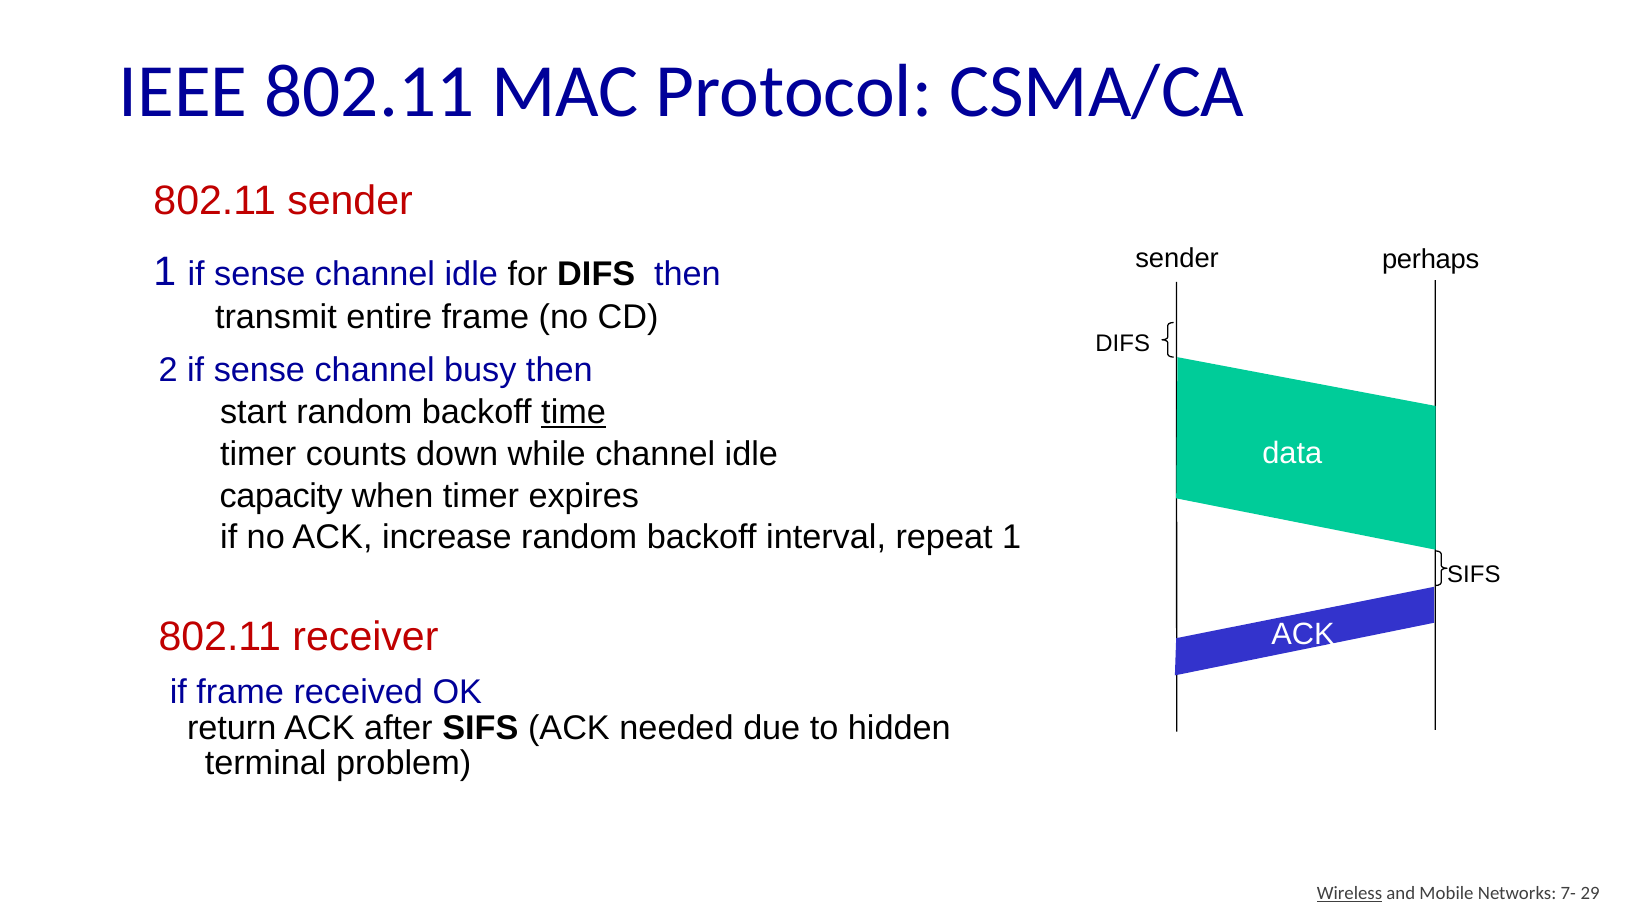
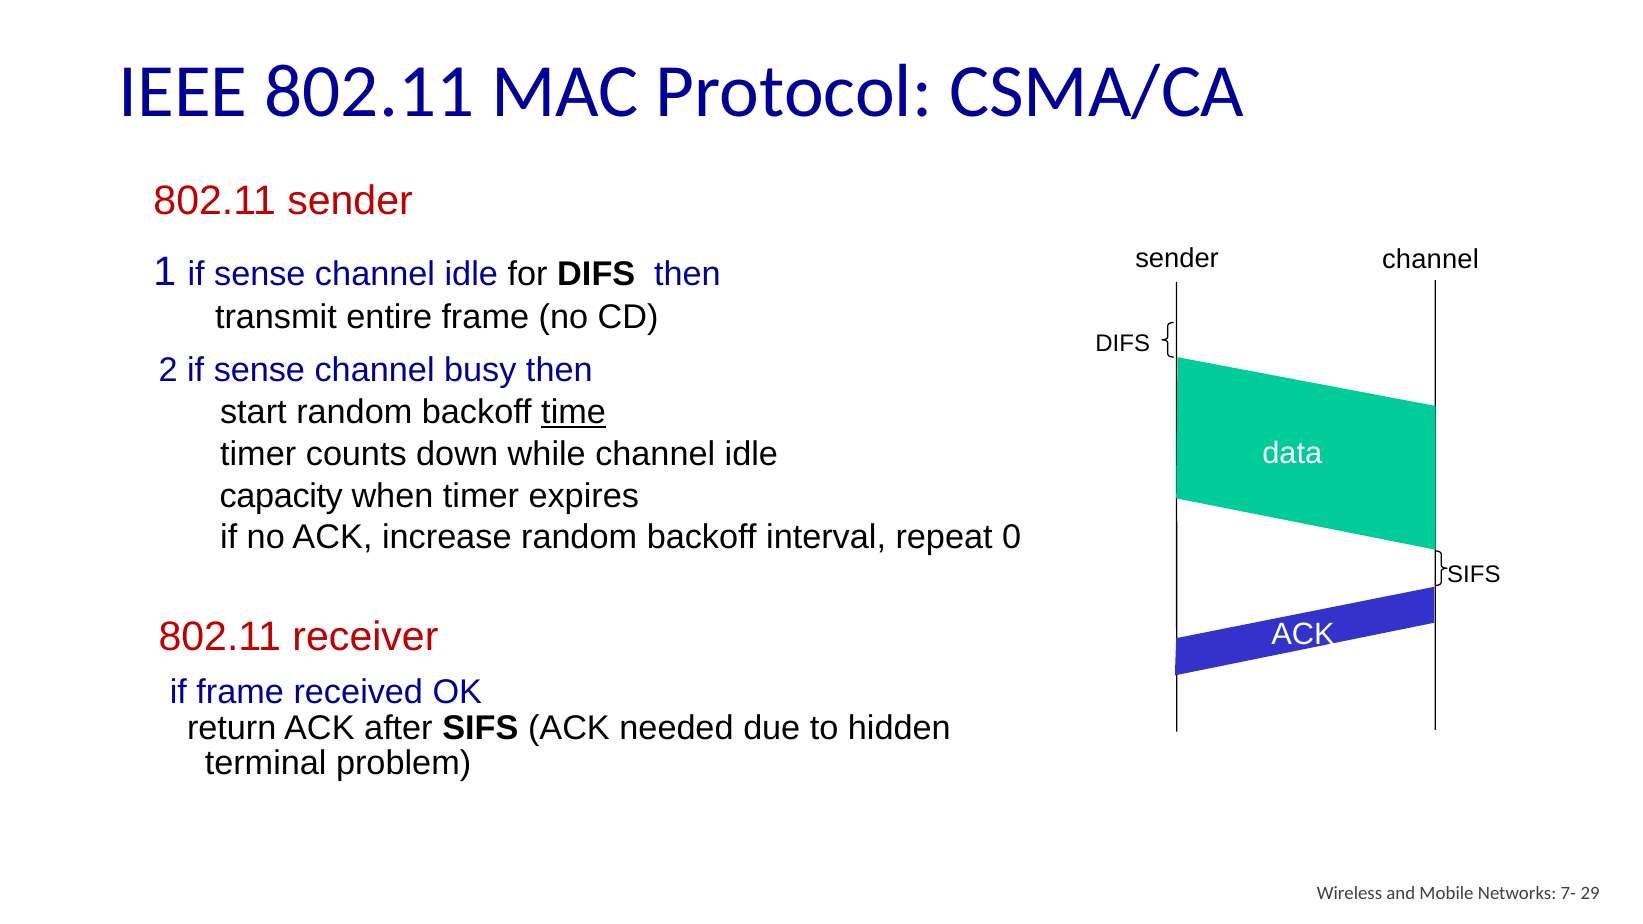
sender perhaps: perhaps -> channel
repeat 1: 1 -> 0
Wireless underline: present -> none
